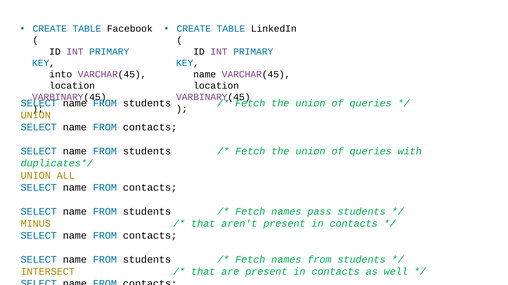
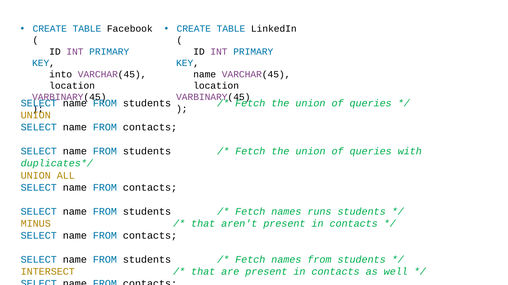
pass: pass -> runs
